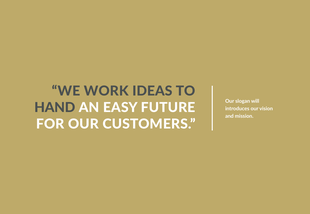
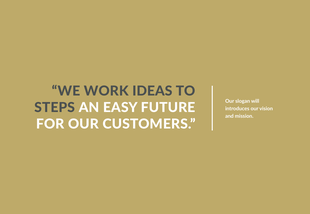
HAND: HAND -> STEPS
